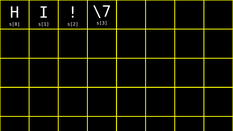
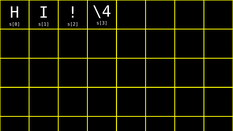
\7: \7 -> \4
